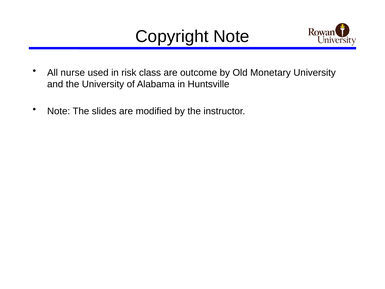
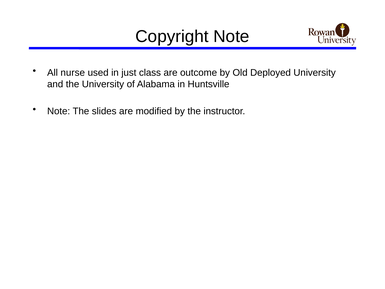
risk: risk -> just
Monetary: Monetary -> Deployed
